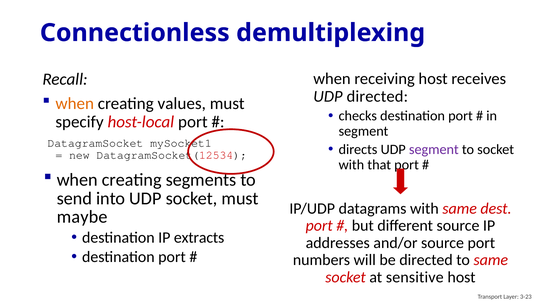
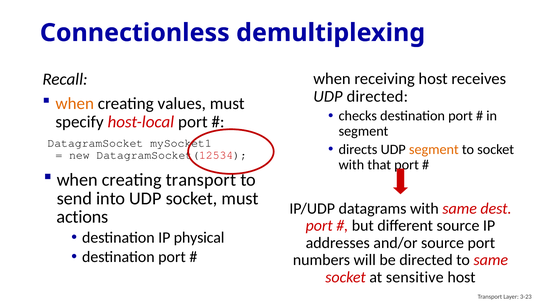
segment at (434, 149) colour: purple -> orange
creating segments: segments -> transport
maybe: maybe -> actions
extracts: extracts -> physical
